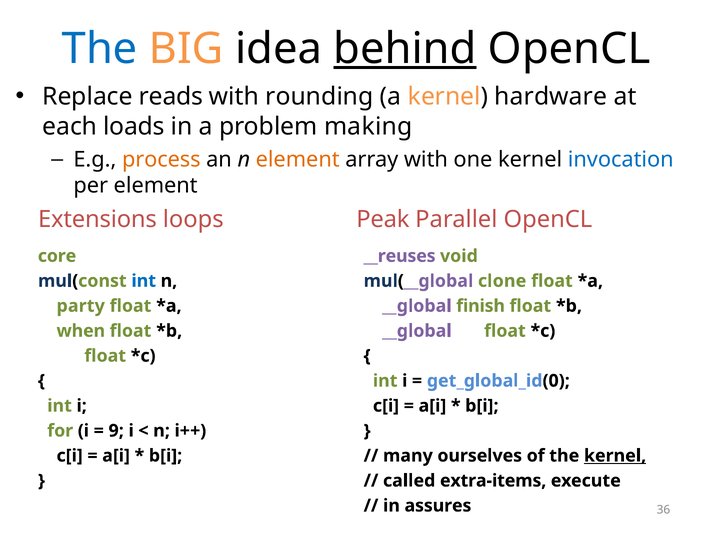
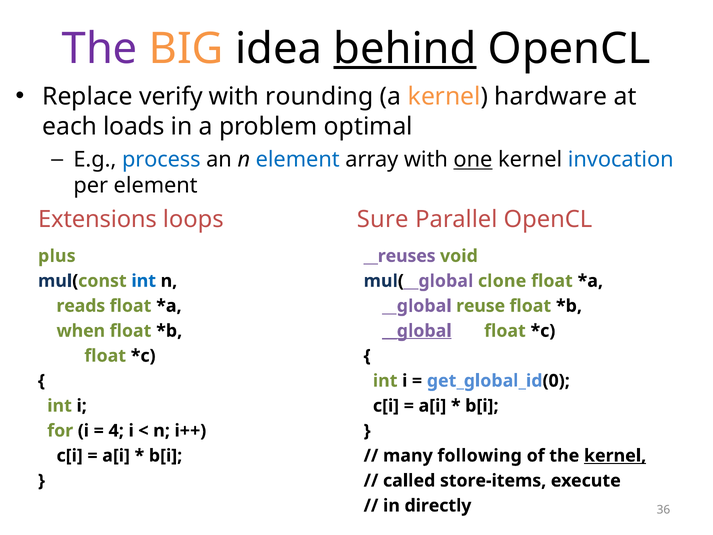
The at (100, 49) colour: blue -> purple
reads: reads -> verify
making: making -> optimal
process colour: orange -> blue
element at (298, 160) colour: orange -> blue
one underline: none -> present
Peak: Peak -> Sure
core: core -> plus
party: party -> reads
finish: finish -> reuse
__global at (417, 331) underline: none -> present
9: 9 -> 4
ourselves: ourselves -> following
extra-items: extra-items -> store-items
assures: assures -> directly
